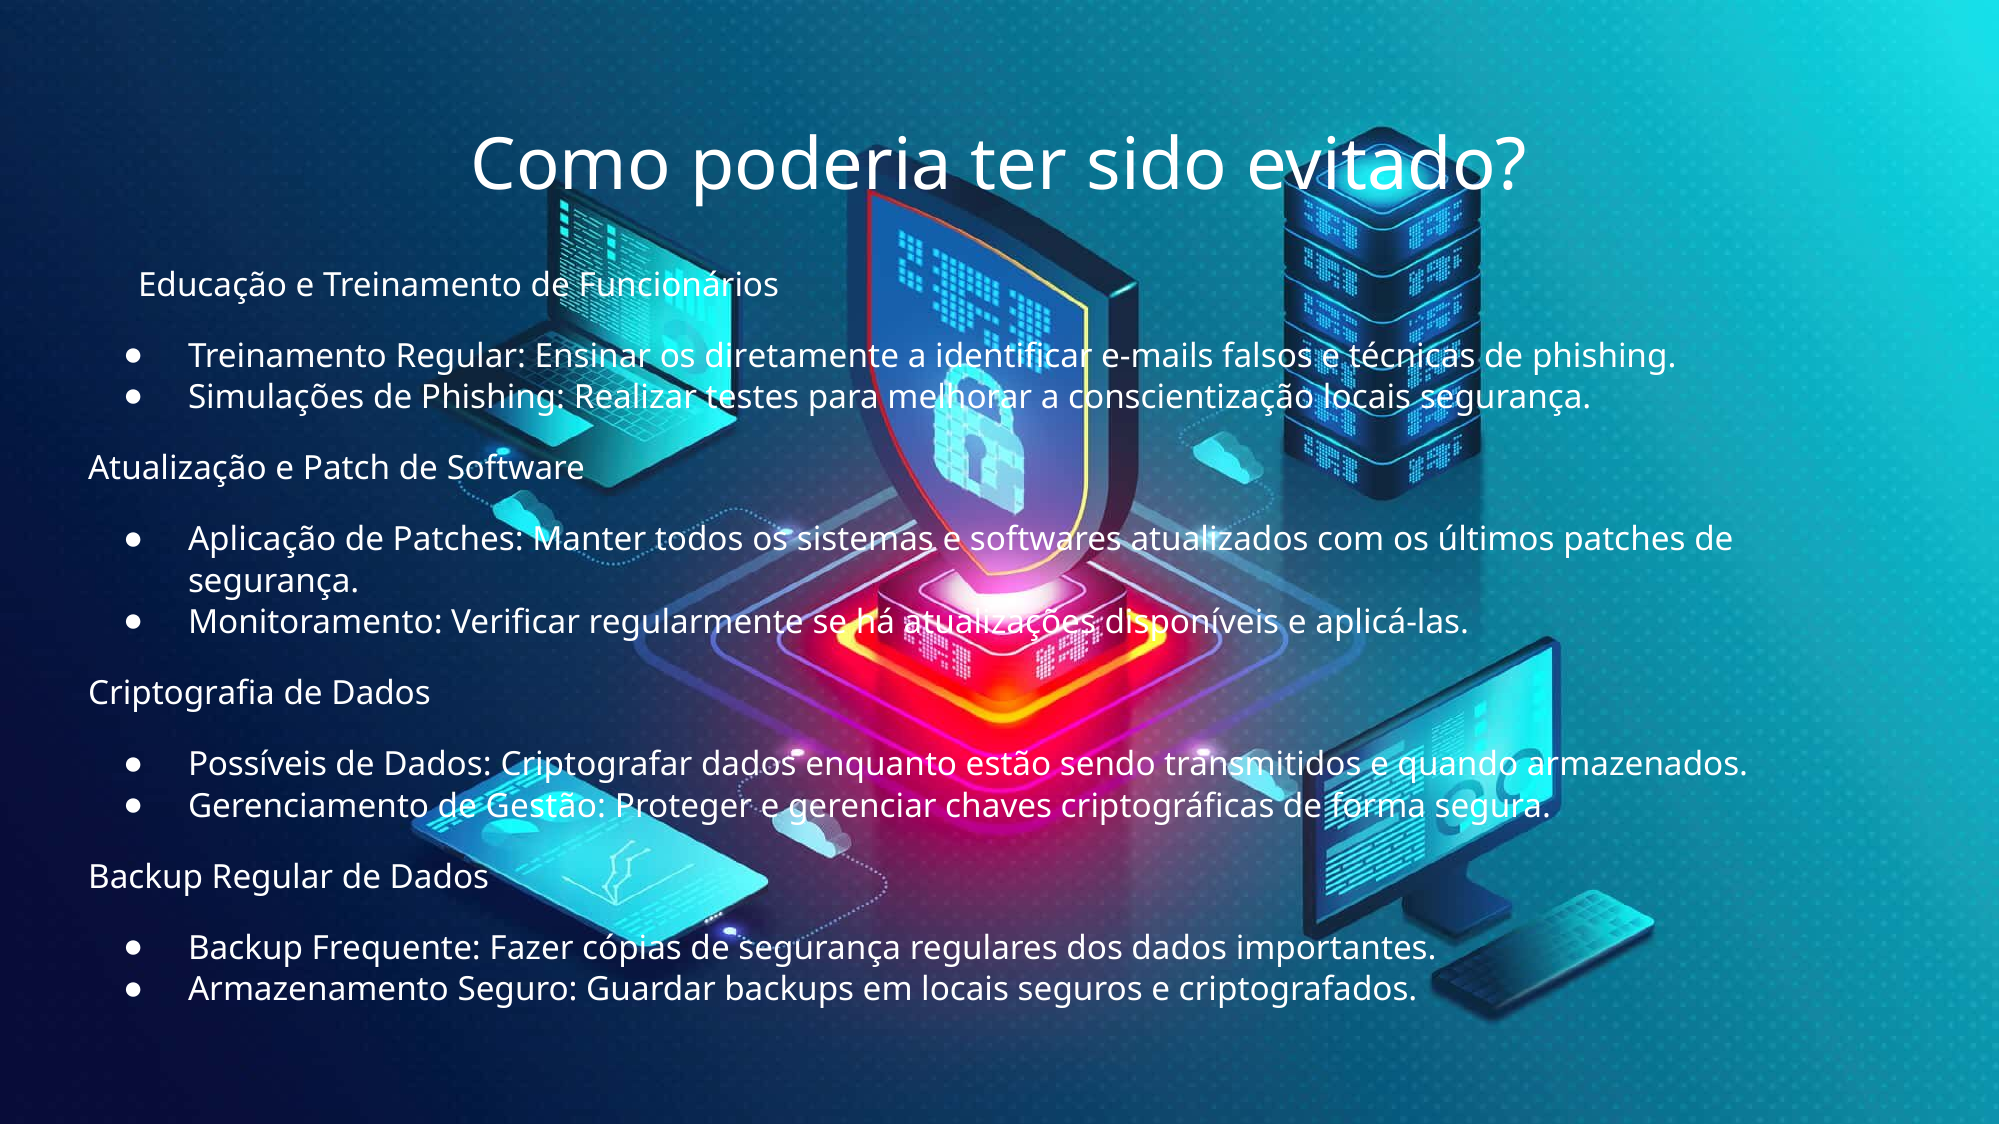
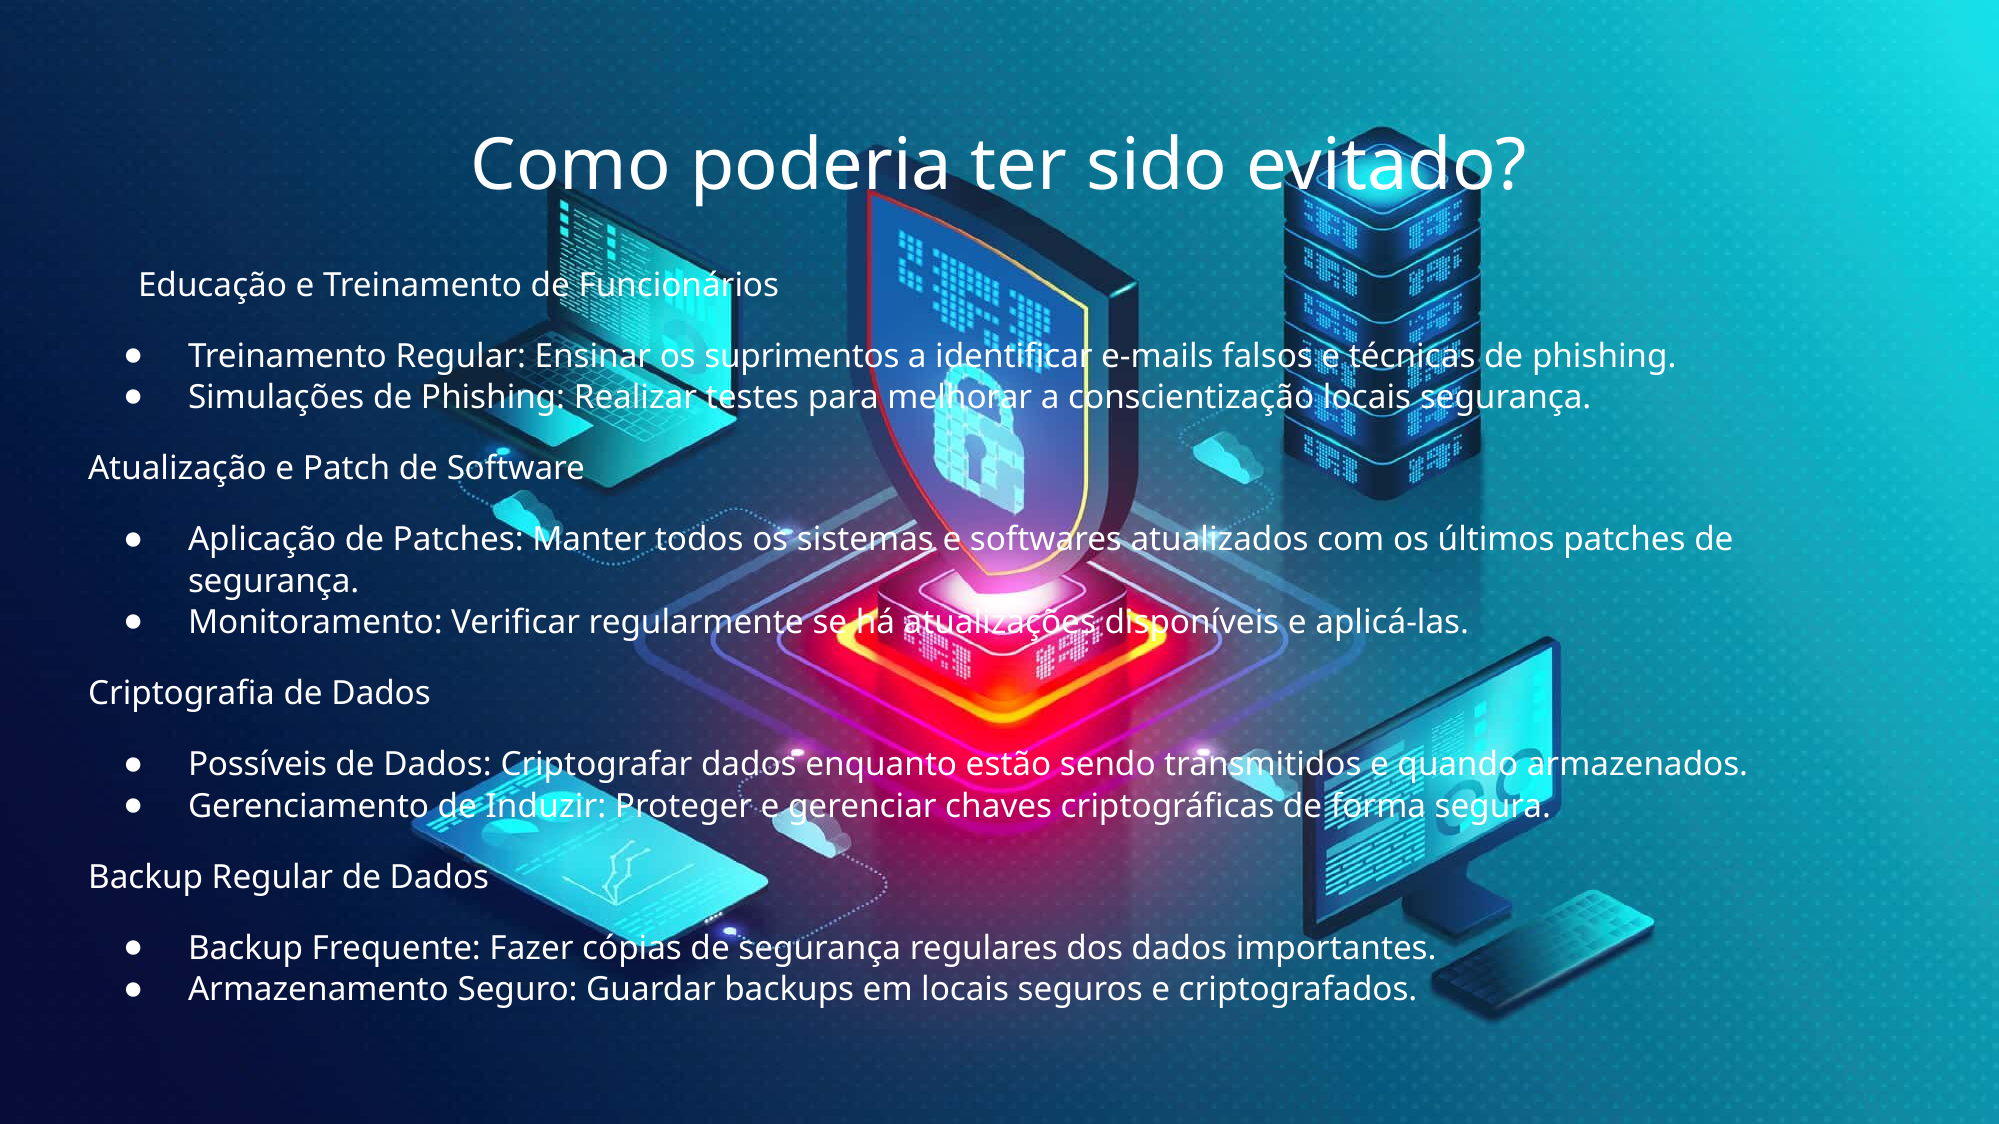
diretamente: diretamente -> suprimentos
Gestão: Gestão -> Induzir
